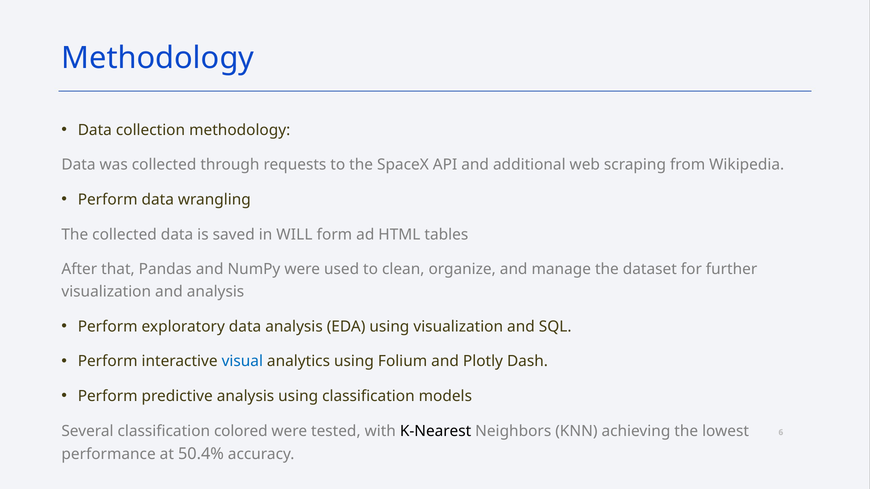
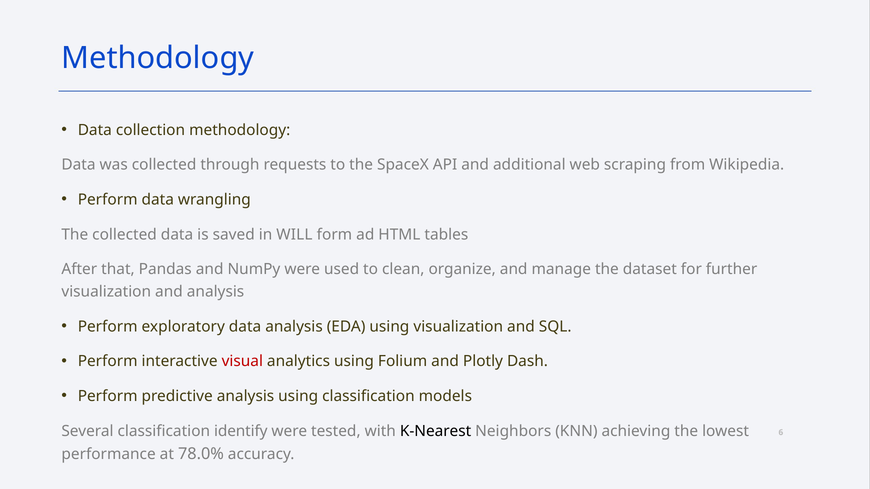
visual colour: blue -> red
colored: colored -> identify
50.4%: 50.4% -> 78.0%
